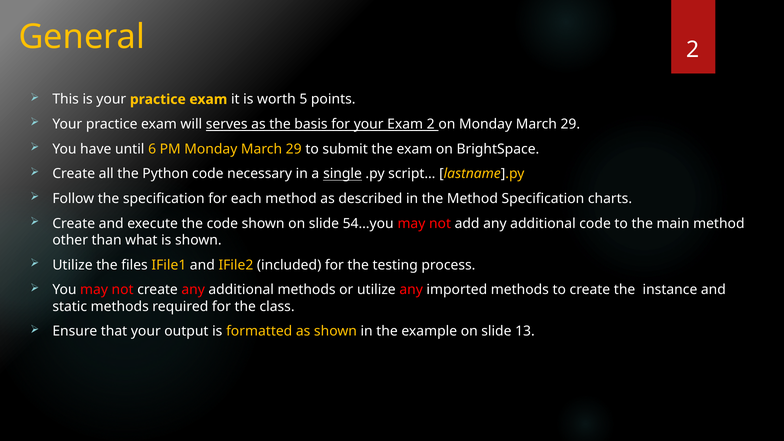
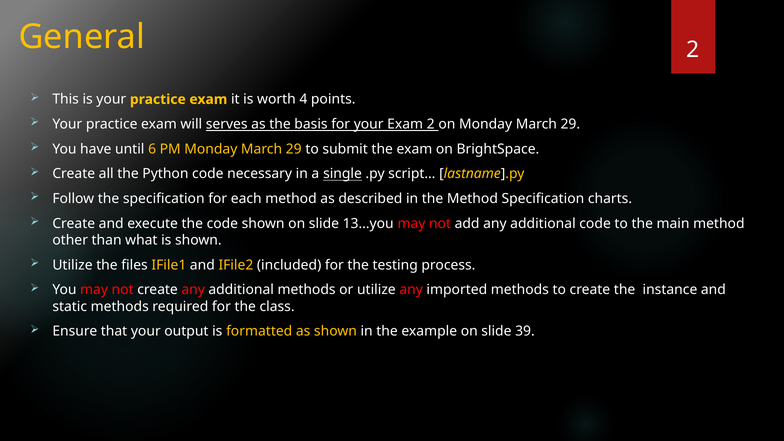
5: 5 -> 4
54…you: 54…you -> 13…you
13: 13 -> 39
